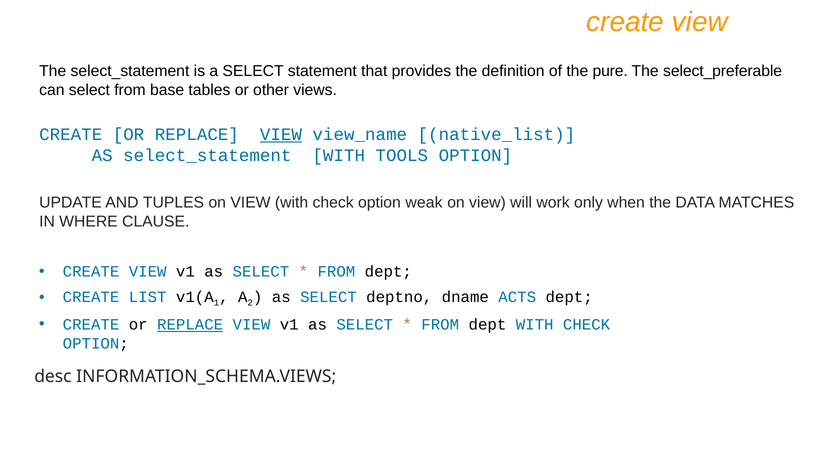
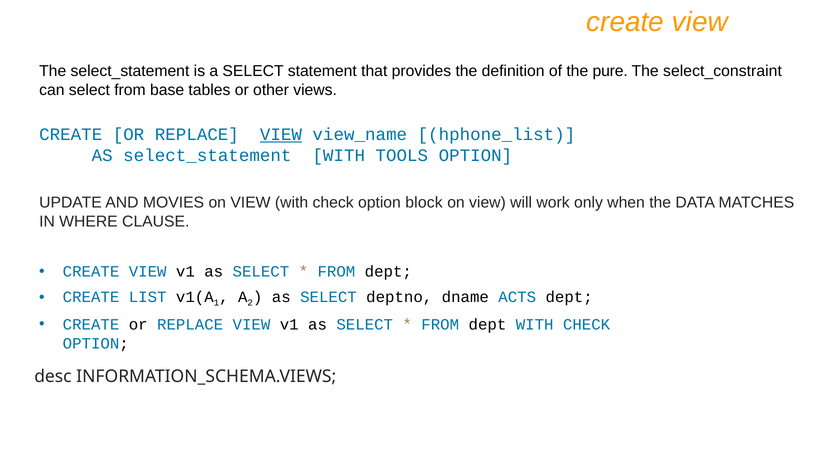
select_preferable: select_preferable -> select_constraint
native_list: native_list -> hphone_list
TUPLES: TUPLES -> MOVIES
weak: weak -> block
REPLACE at (190, 325) underline: present -> none
